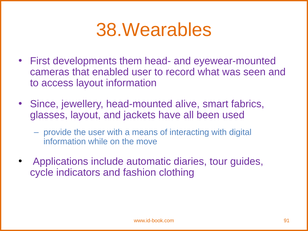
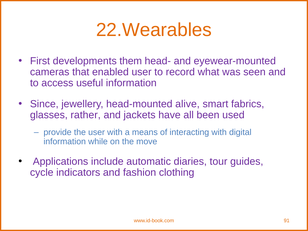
38.Wearables: 38.Wearables -> 22.Wearables
access layout: layout -> useful
glasses layout: layout -> rather
